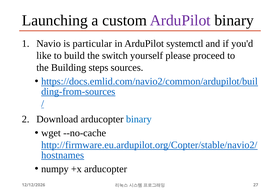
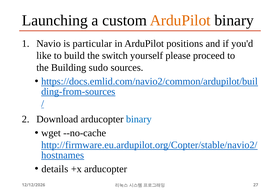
ArduPilot at (180, 20) colour: purple -> orange
systemctl: systemctl -> positions
steps: steps -> sudo
numpy: numpy -> details
